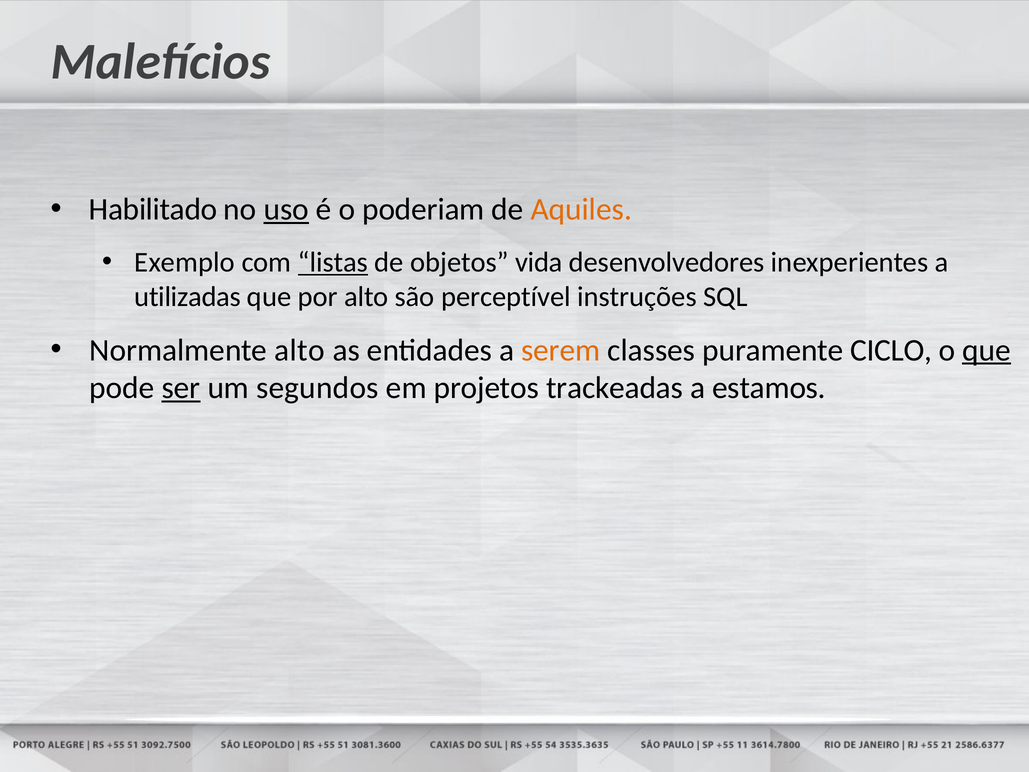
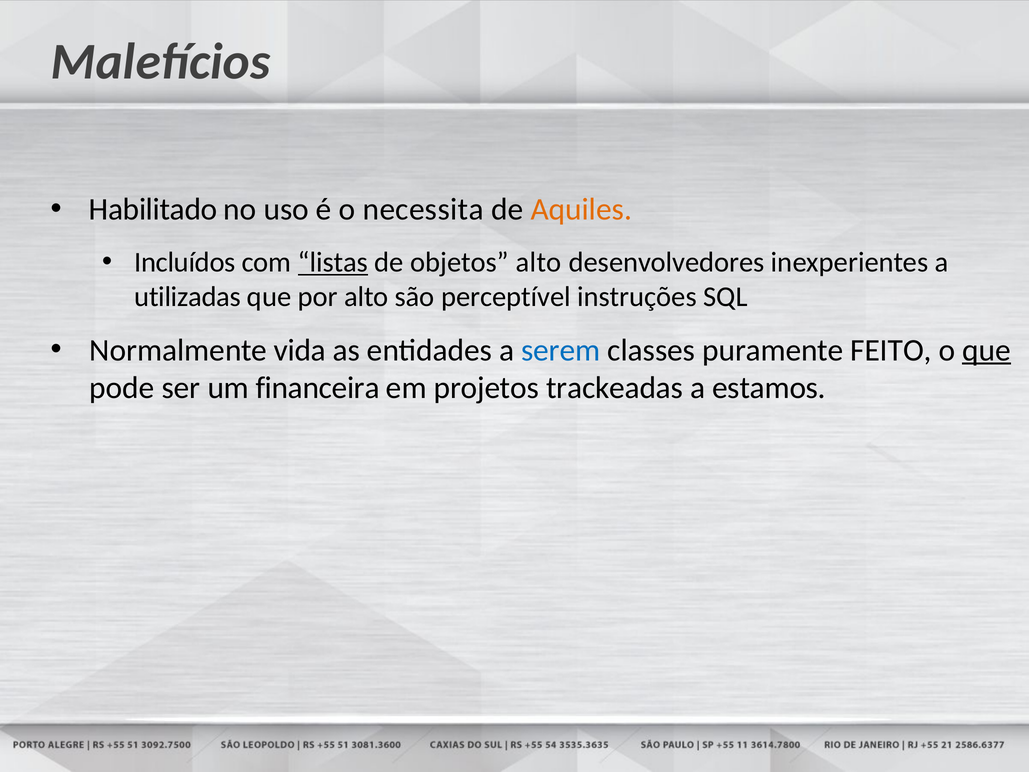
uso underline: present -> none
poderiam: poderiam -> necessita
Exemplo: Exemplo -> Incluídos
objetos vida: vida -> alto
Normalmente alto: alto -> vida
serem colour: orange -> blue
CICLO: CICLO -> FEITO
ser underline: present -> none
segundos: segundos -> financeira
